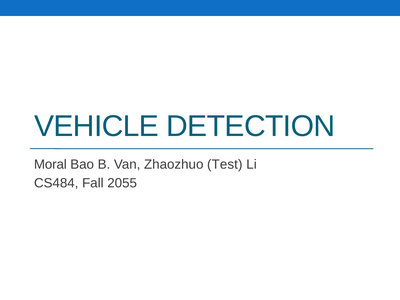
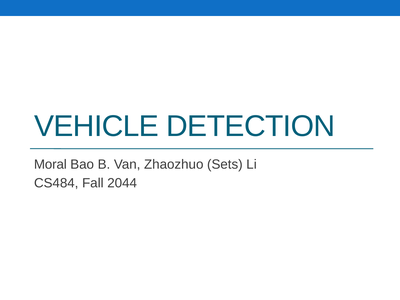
Test: Test -> Sets
2055: 2055 -> 2044
